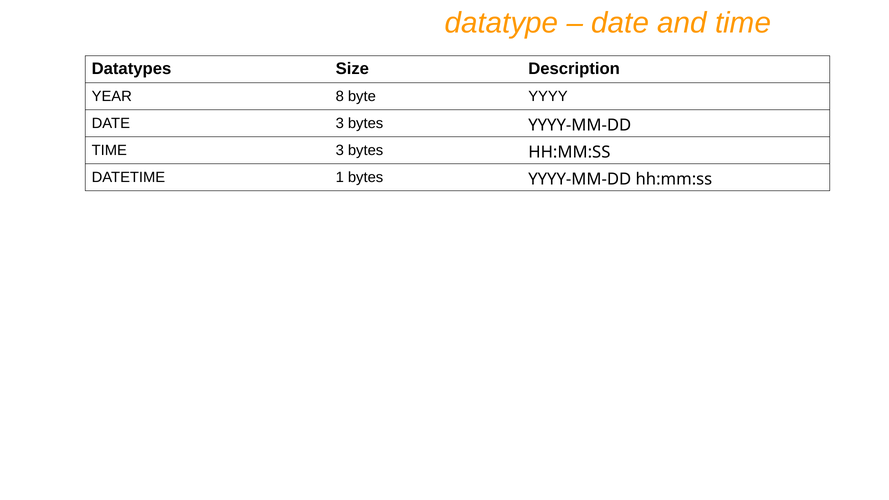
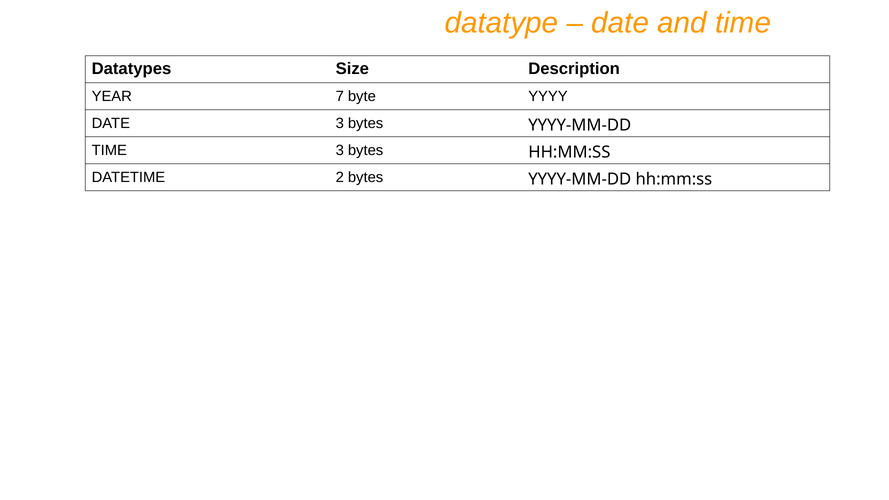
8: 8 -> 7
1: 1 -> 2
